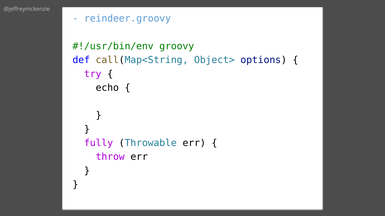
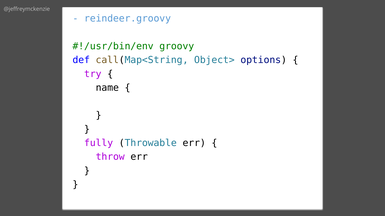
echo: echo -> name
